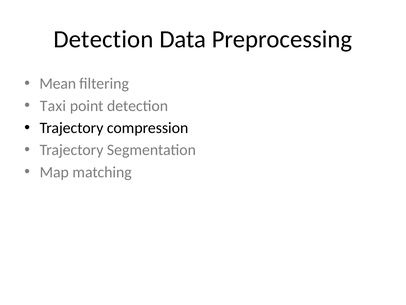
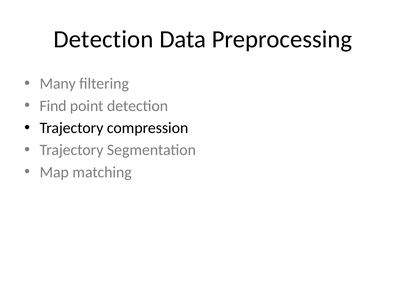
Mean: Mean -> Many
Taxi: Taxi -> Find
